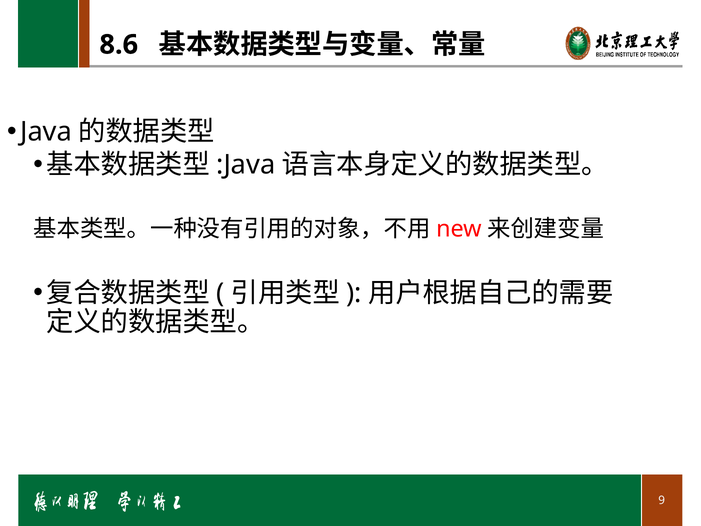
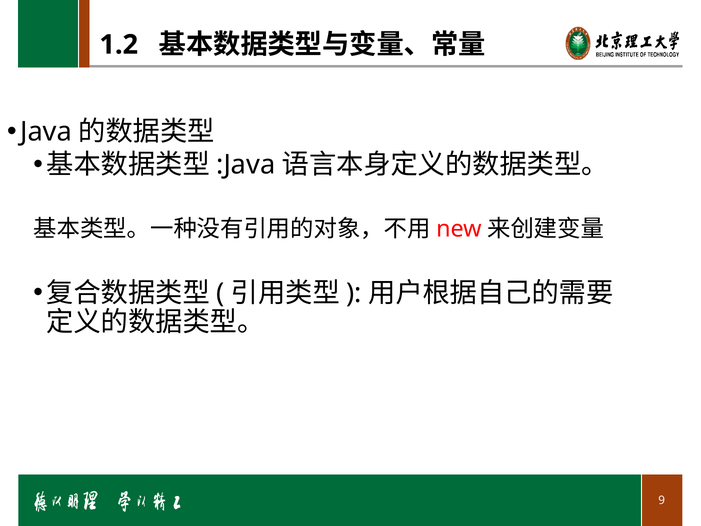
8.6: 8.6 -> 1.2
